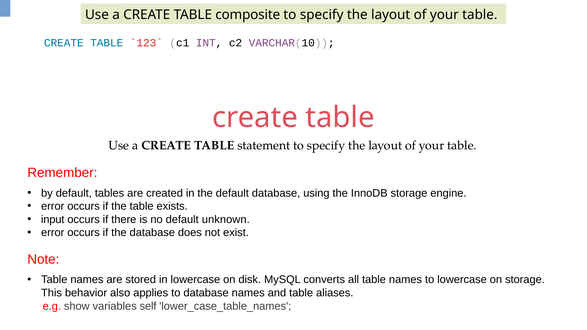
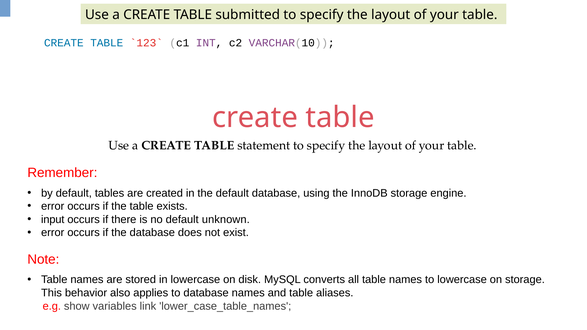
composite: composite -> submitted
self: self -> link
